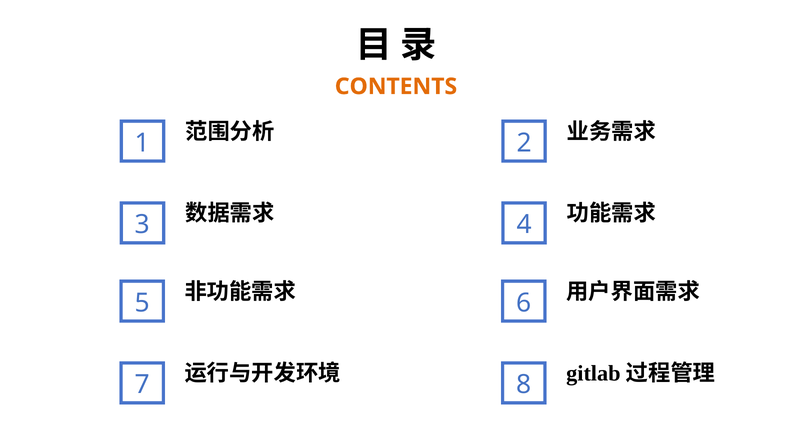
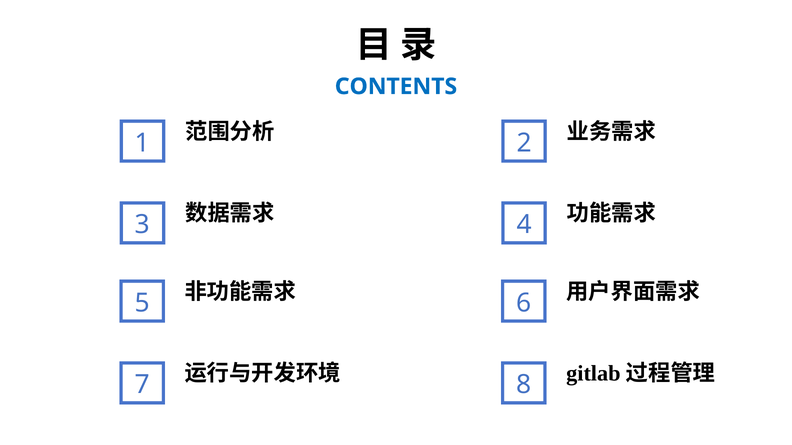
CONTENTS colour: orange -> blue
